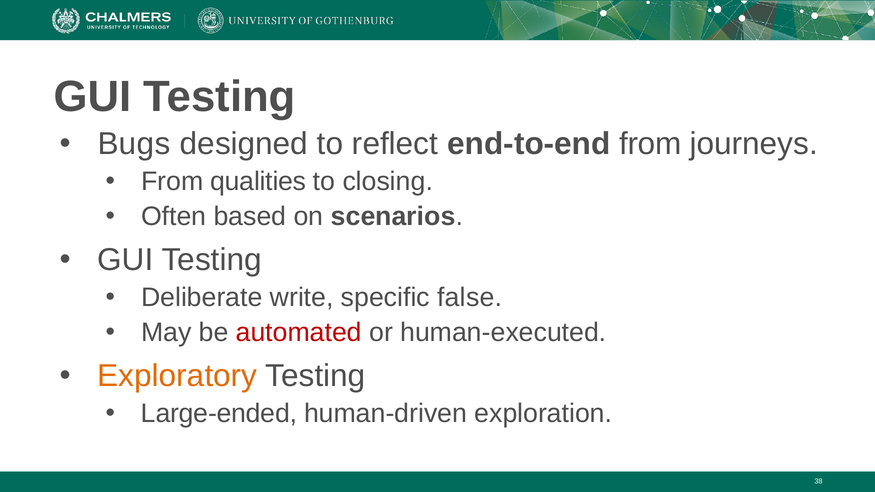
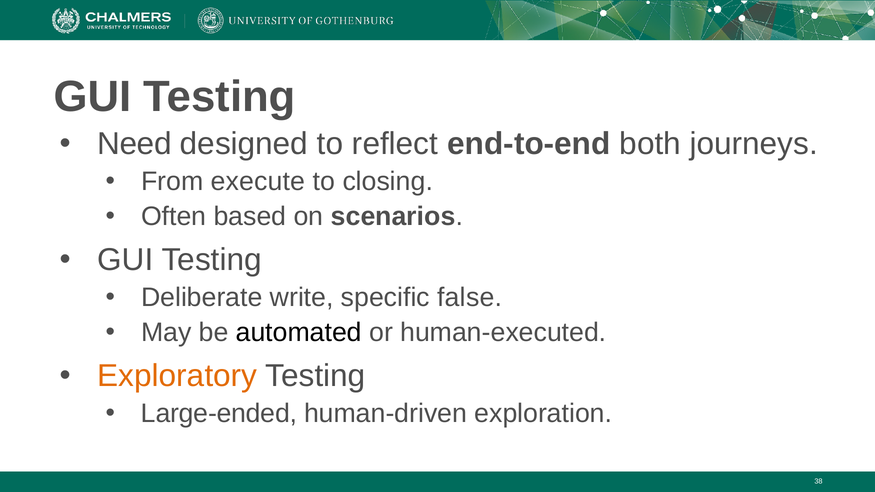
Bugs: Bugs -> Need
end-to-end from: from -> both
qualities: qualities -> execute
automated colour: red -> black
